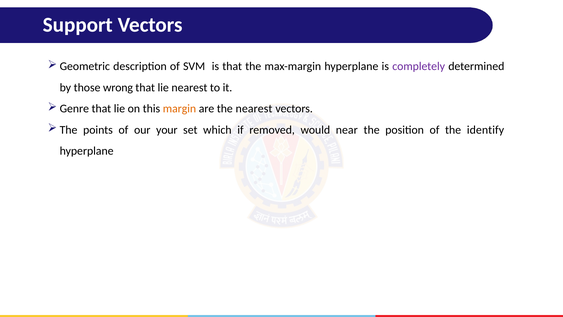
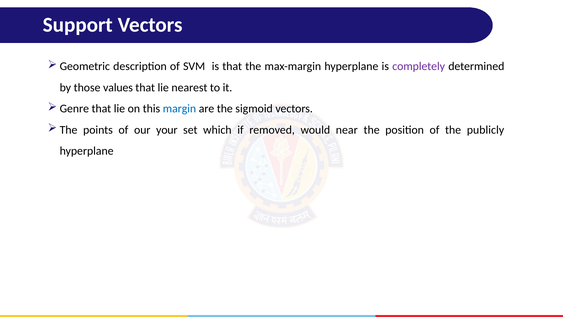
wrong: wrong -> values
margin colour: orange -> blue
the nearest: nearest -> sigmoid
identify: identify -> publicly
